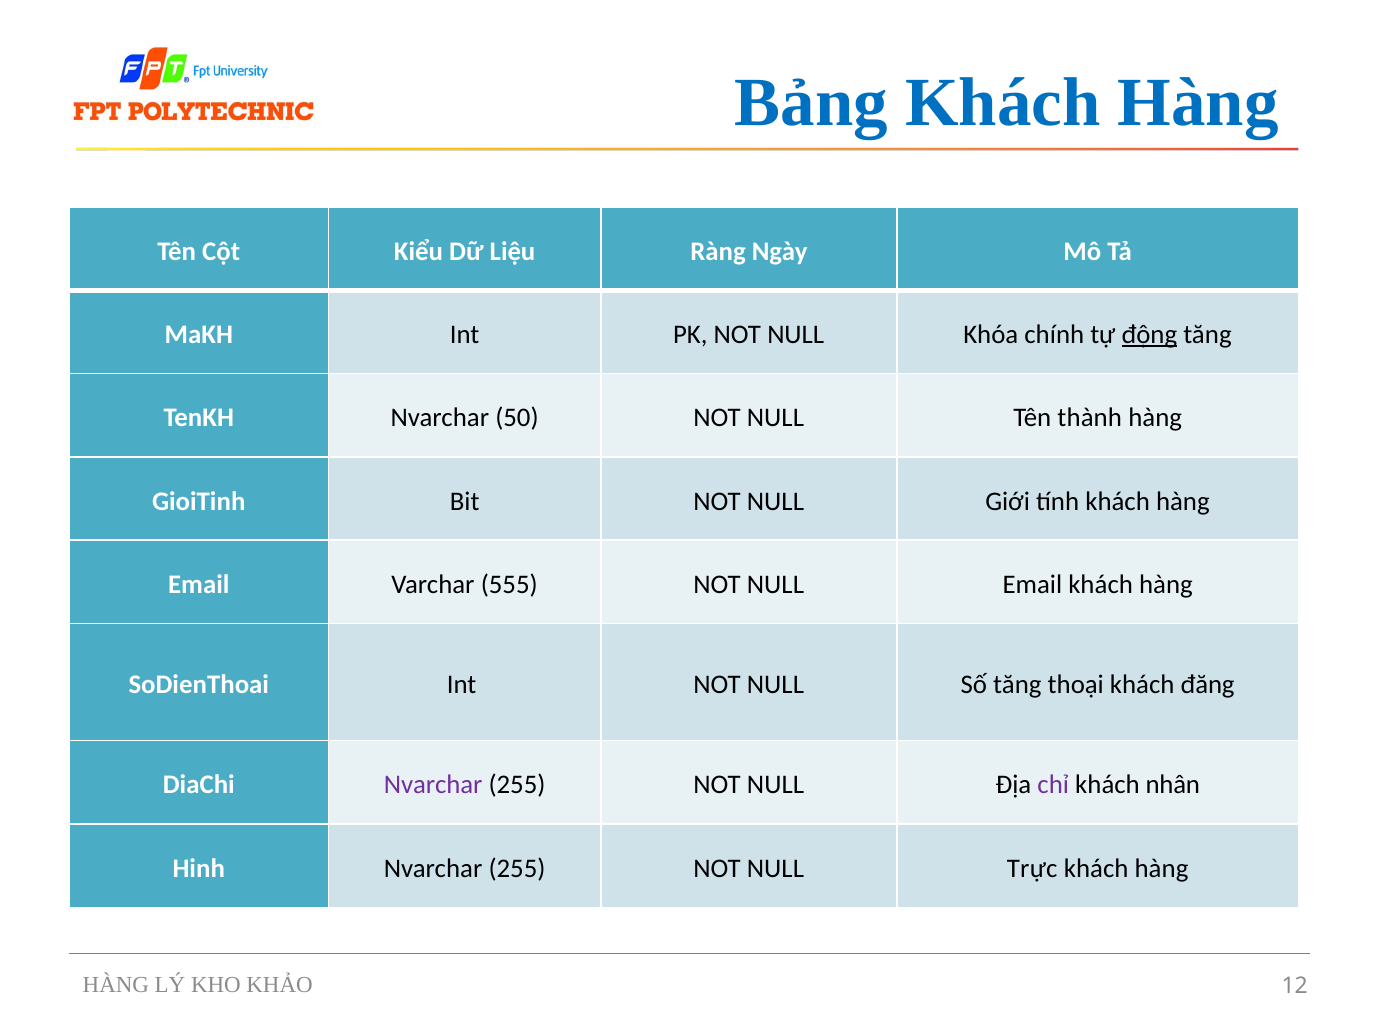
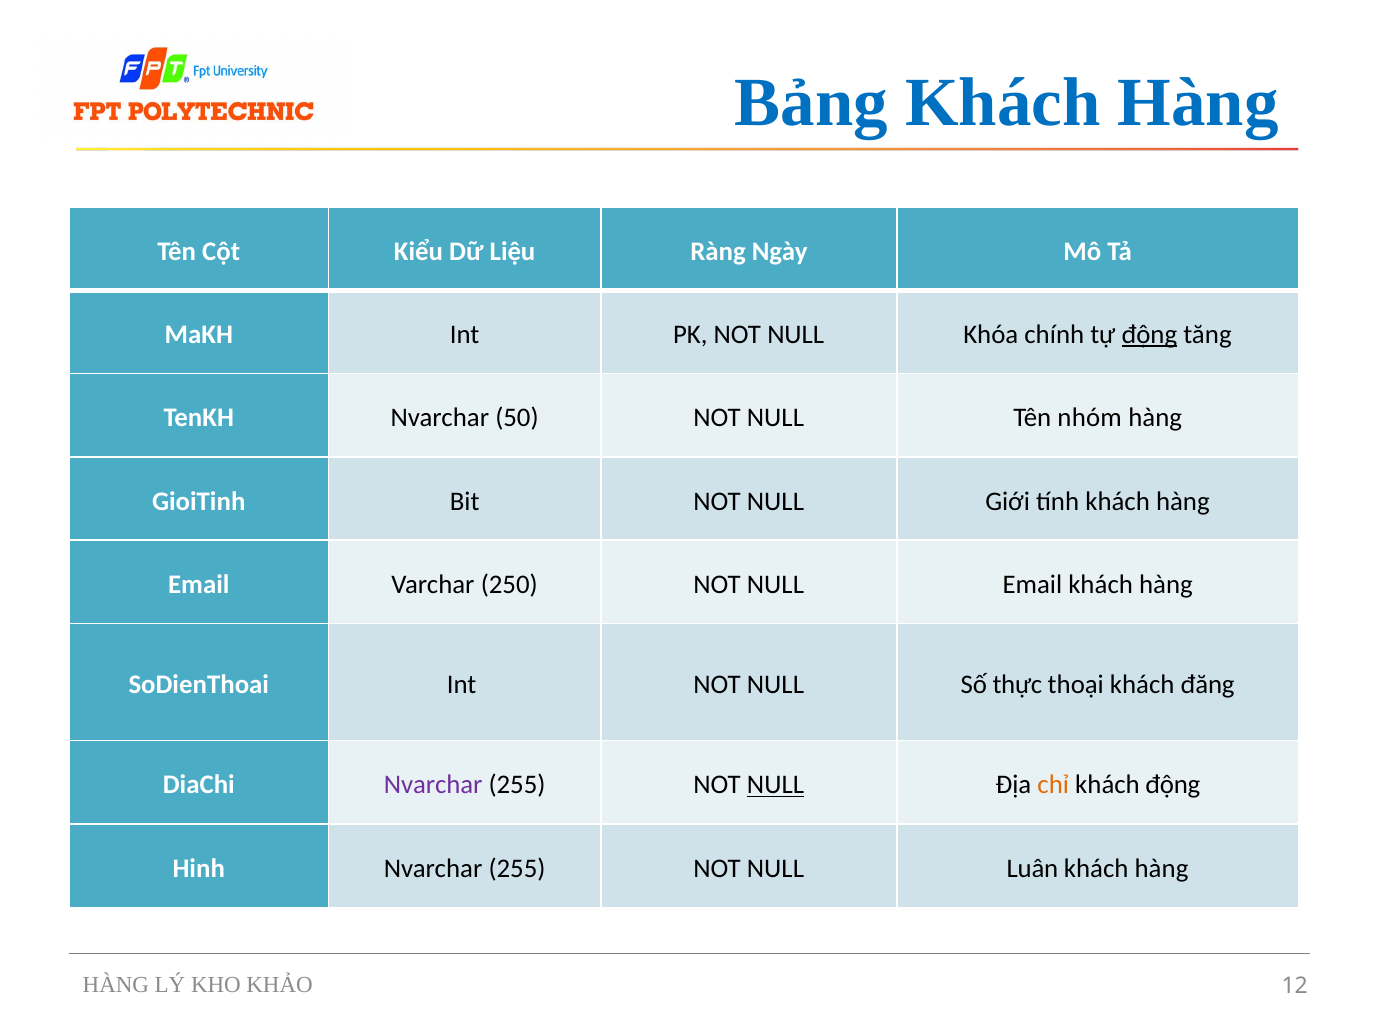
thành: thành -> nhóm
555: 555 -> 250
Số tăng: tăng -> thực
NULL at (776, 785) underline: none -> present
chỉ colour: purple -> orange
khách nhân: nhân -> động
Trực: Trực -> Luân
